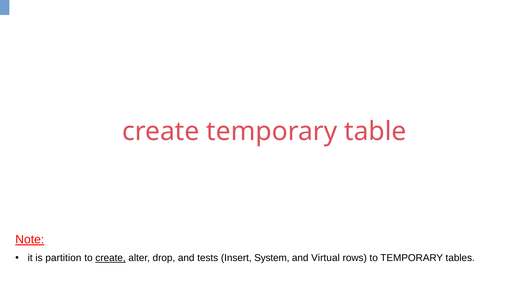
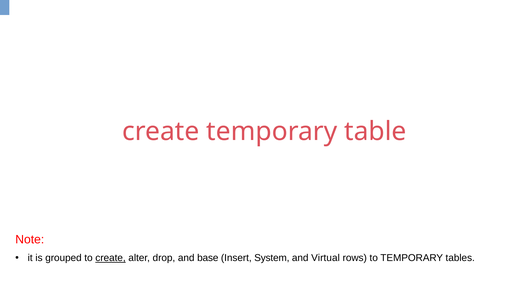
Note underline: present -> none
partition: partition -> grouped
tests: tests -> base
